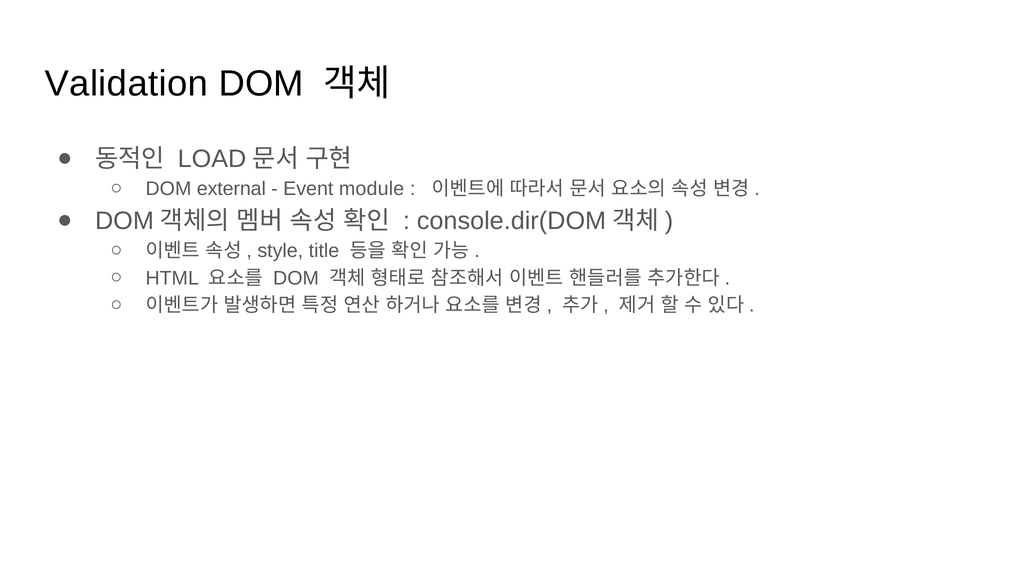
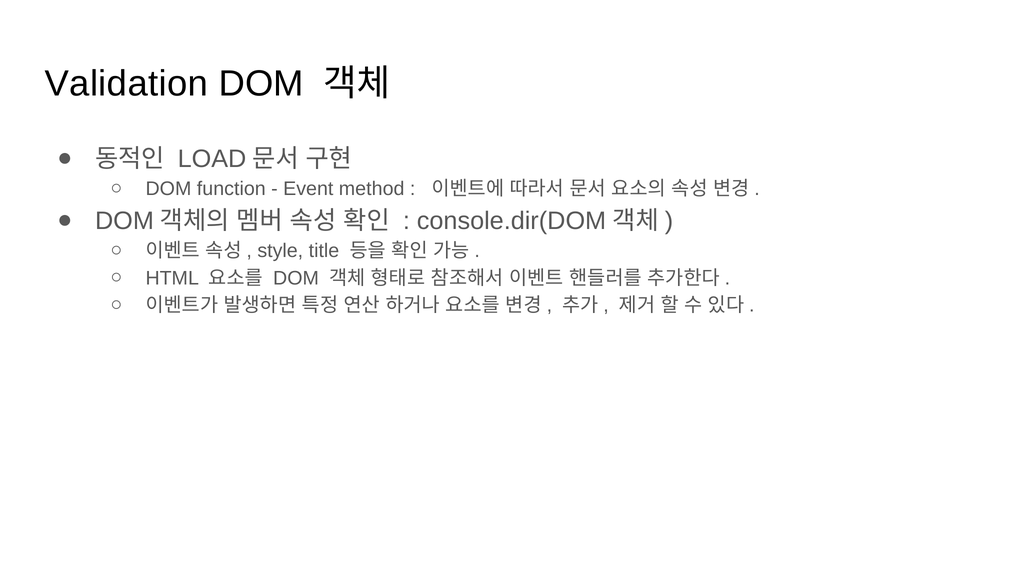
external: external -> function
module: module -> method
